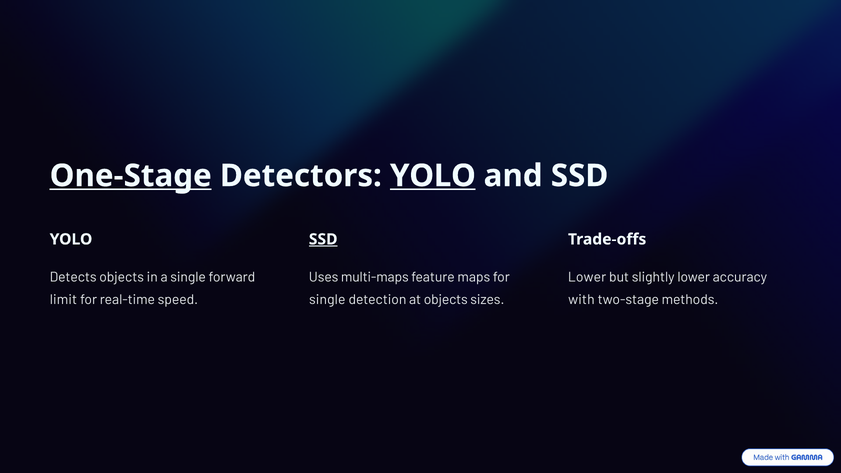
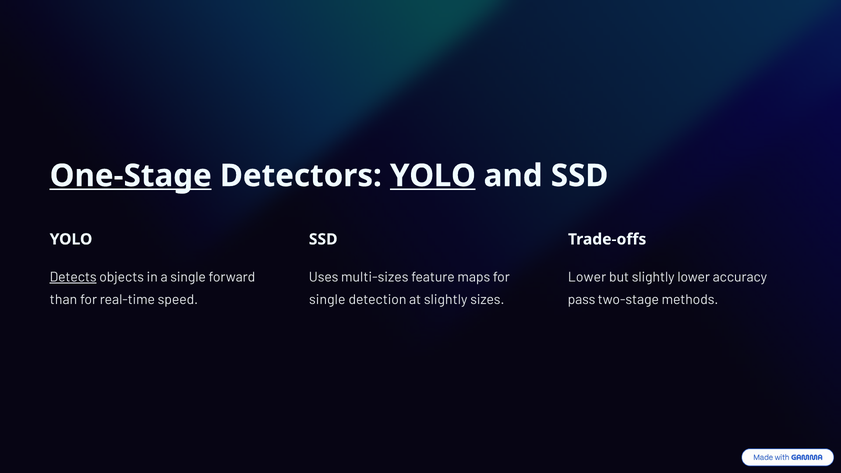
SSD at (323, 239) underline: present -> none
Detects underline: none -> present
multi-maps: multi-maps -> multi-sizes
limit: limit -> than
at objects: objects -> slightly
with: with -> pass
